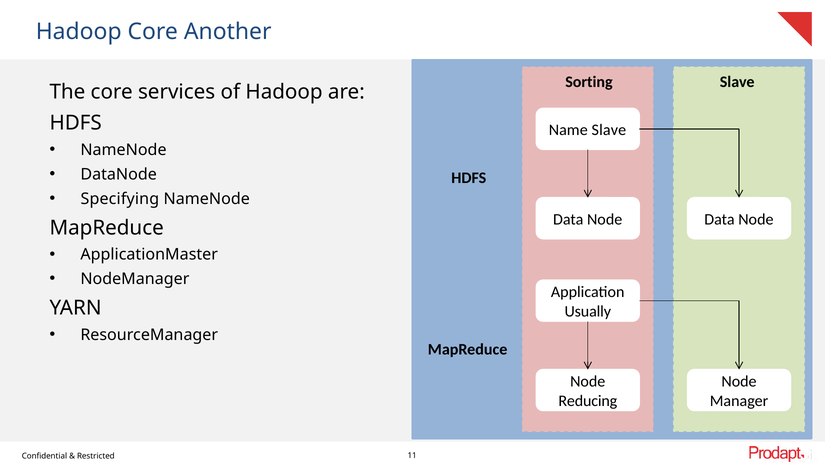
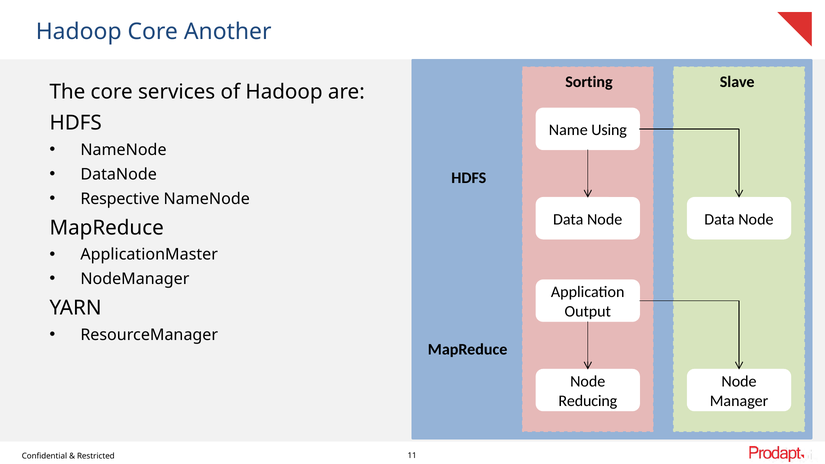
Name Slave: Slave -> Using
Specifying: Specifying -> Respective
Usually: Usually -> Output
